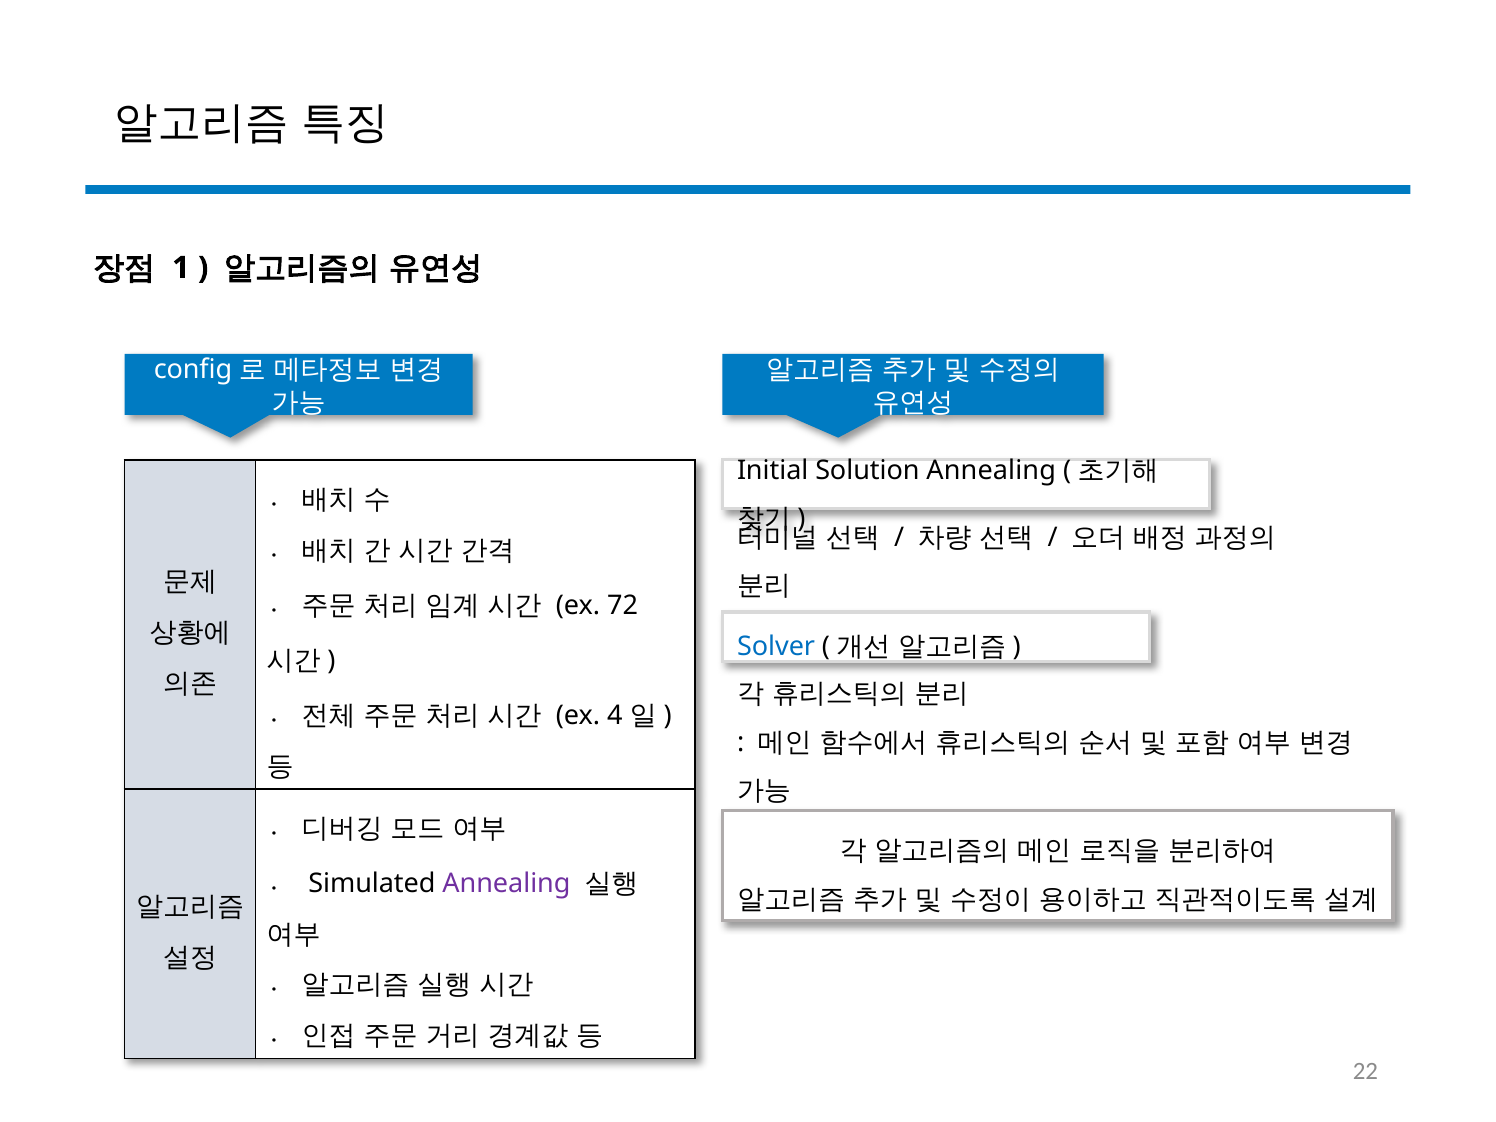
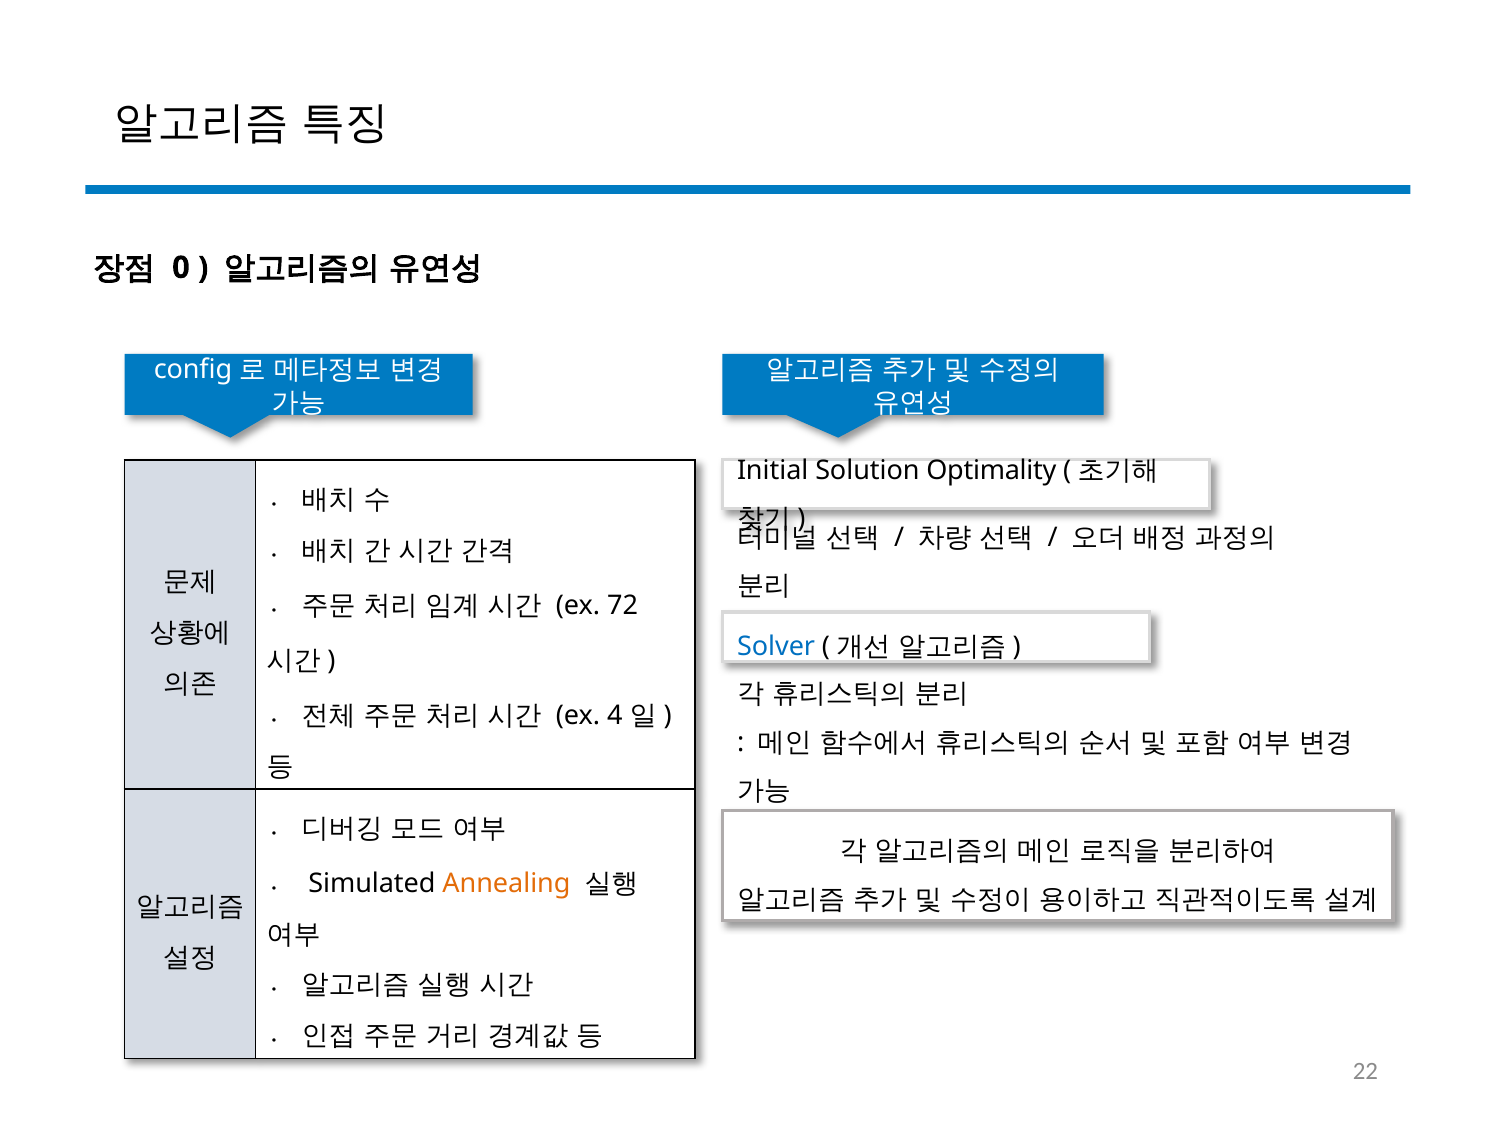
1: 1 -> 0
Solution Annealing: Annealing -> Optimality
Annealing at (506, 883) colour: purple -> orange
